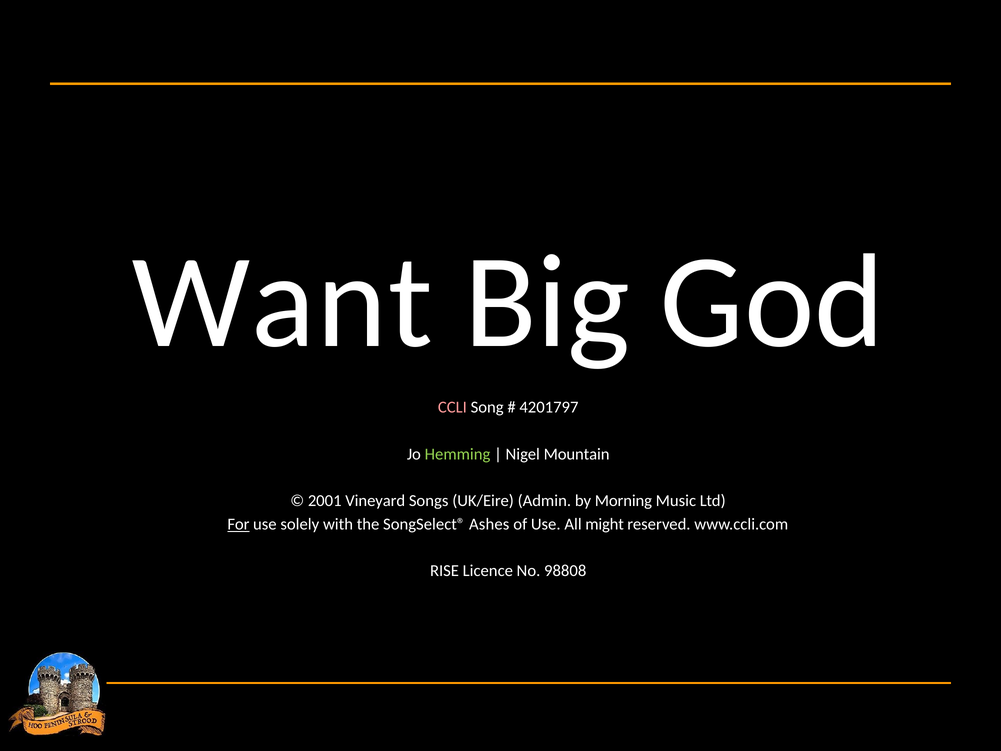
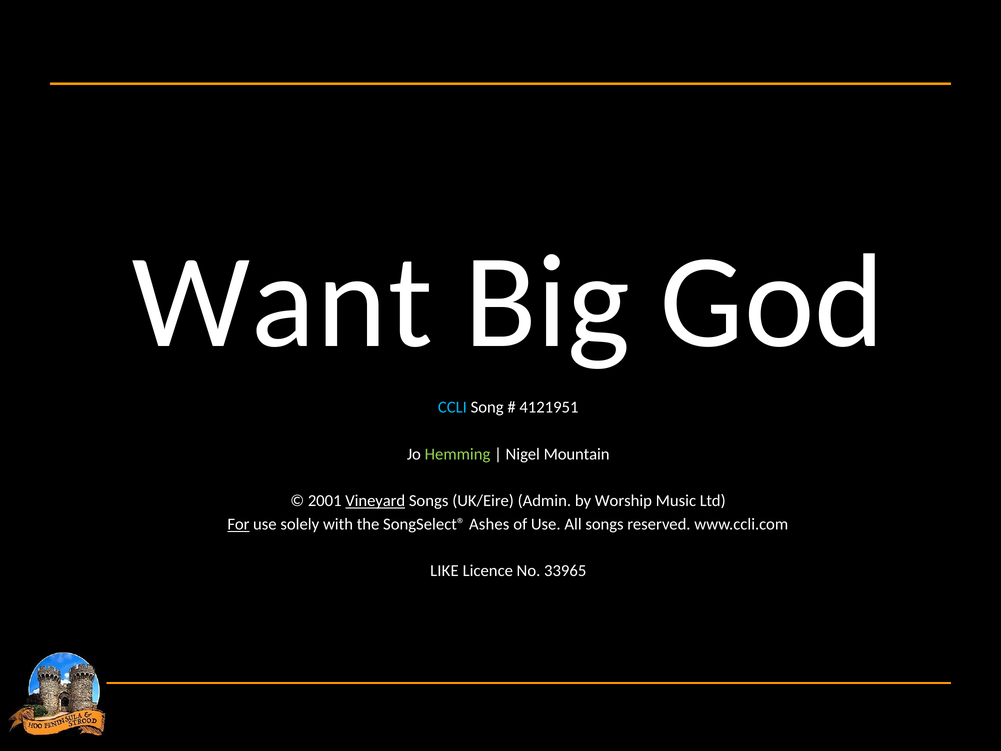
CCLI colour: pink -> light blue
4201797: 4201797 -> 4121951
Vineyard underline: none -> present
Morning: Morning -> Worship
All might: might -> songs
RISE: RISE -> LIKE
98808: 98808 -> 33965
